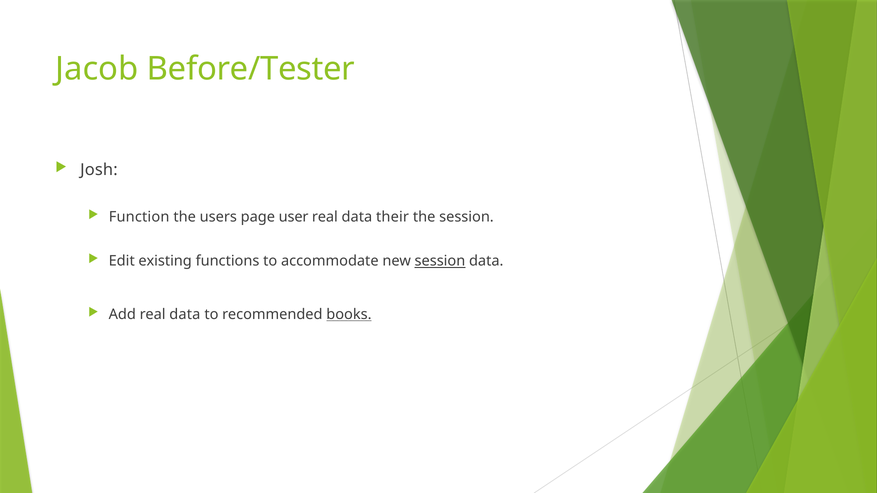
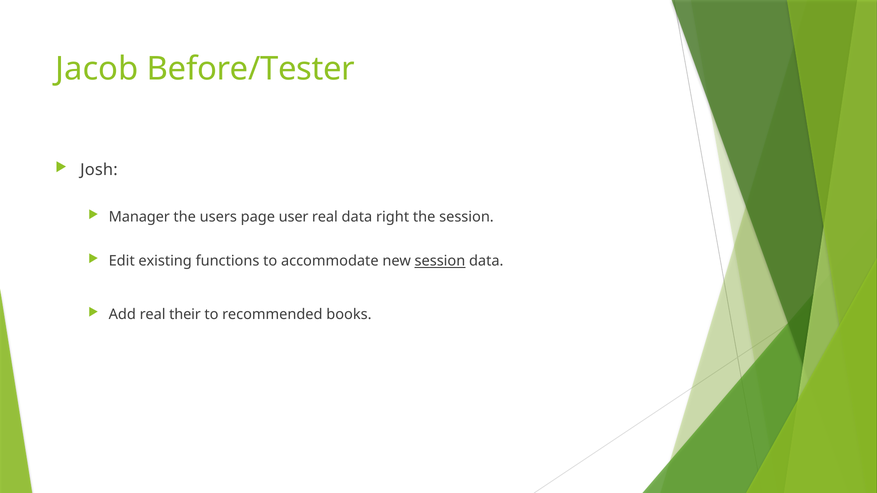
Function: Function -> Manager
their: their -> right
Add real data: data -> their
books underline: present -> none
